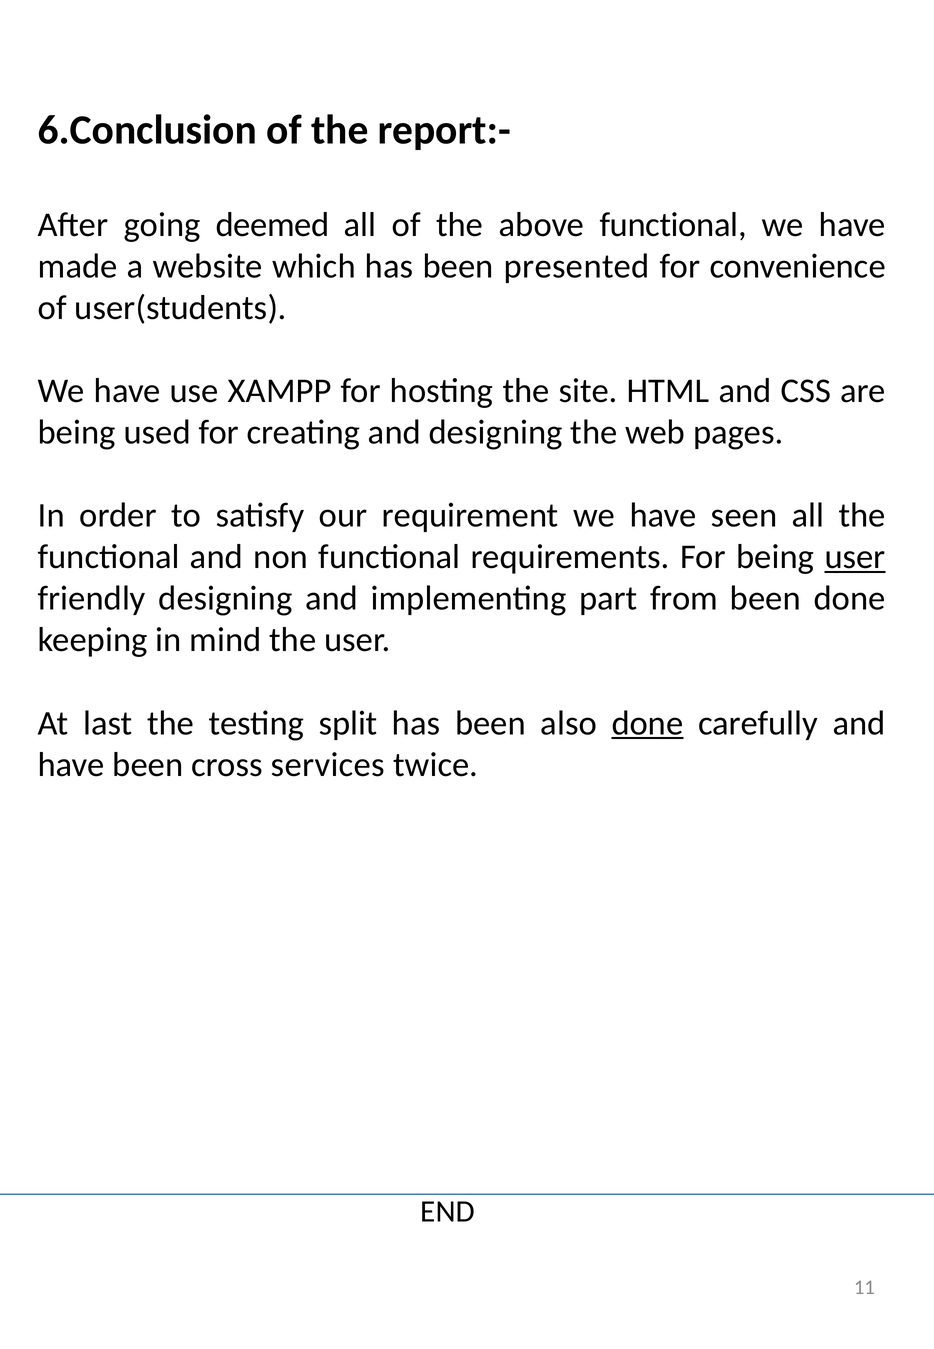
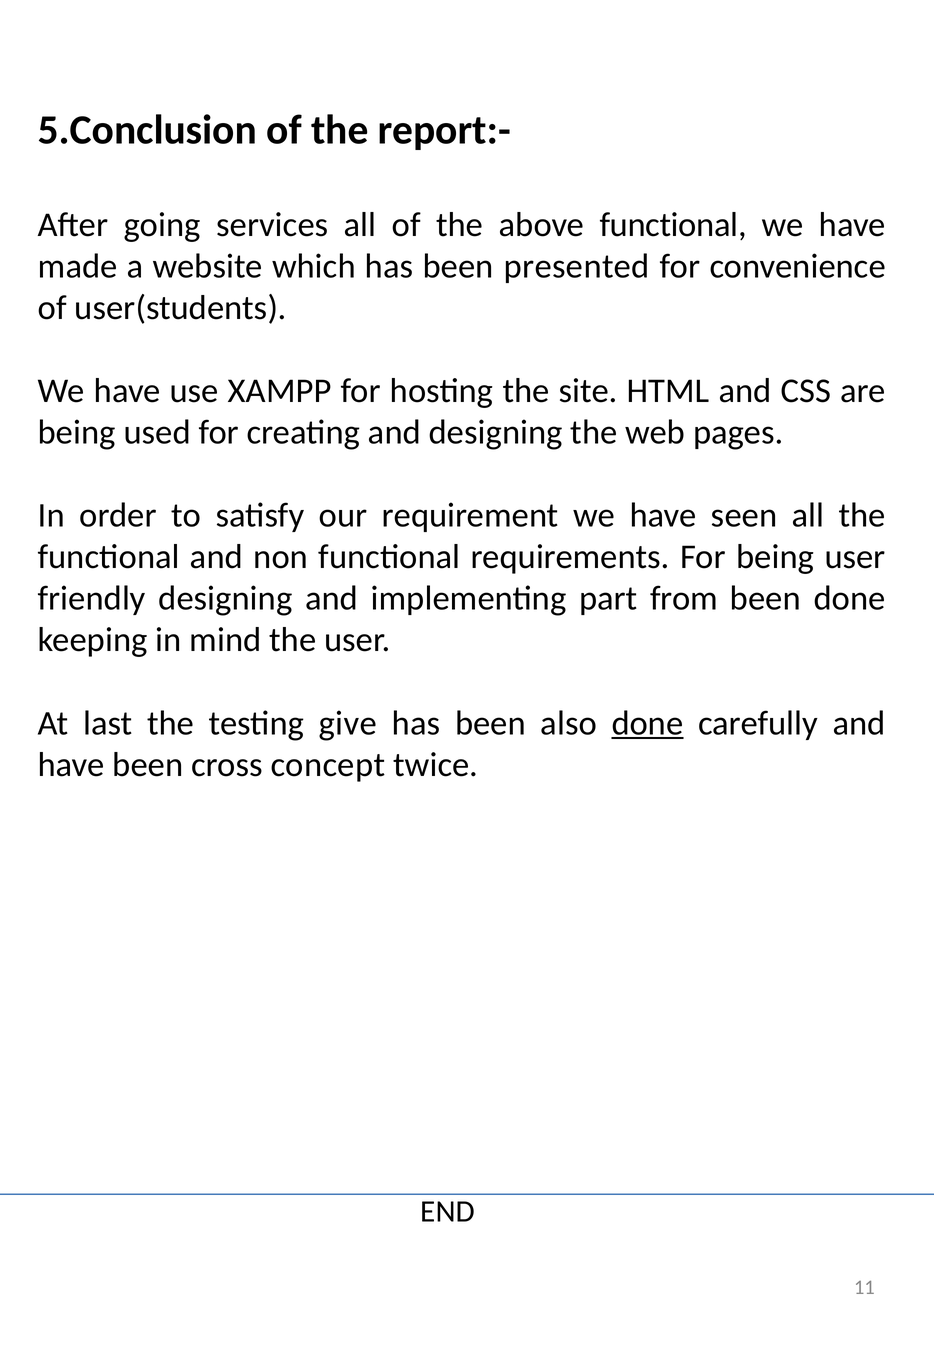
6.Conclusion: 6.Conclusion -> 5.Conclusion
deemed: deemed -> services
user at (855, 557) underline: present -> none
split: split -> give
services: services -> concept
